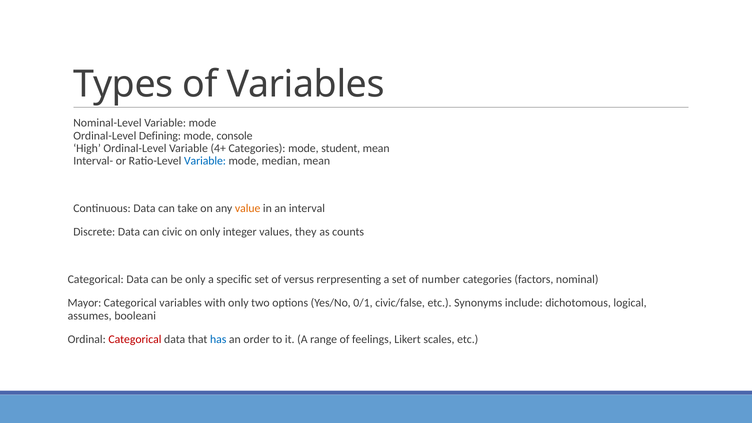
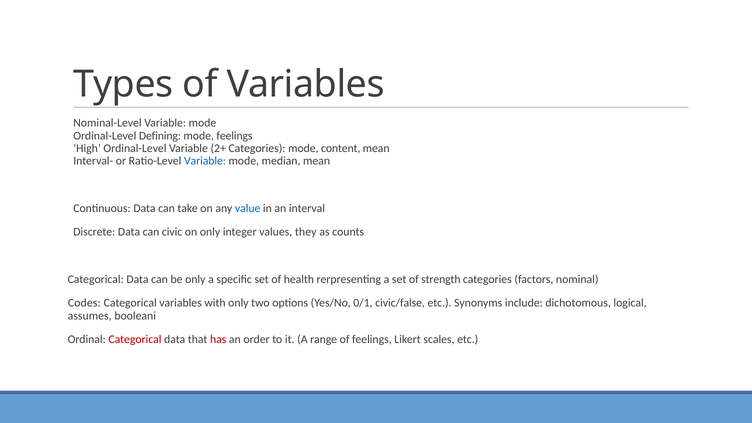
mode console: console -> feelings
4+: 4+ -> 2+
student: student -> content
value colour: orange -> blue
versus: versus -> health
number: number -> strength
Mayor: Mayor -> Codes
has colour: blue -> red
